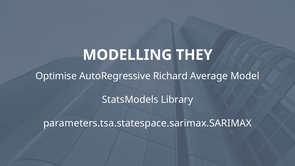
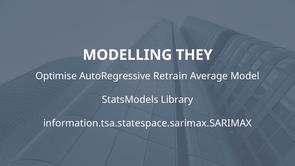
Richard: Richard -> Retrain
parameters.tsa.statespace.sarimax.SARIMAX: parameters.tsa.statespace.sarimax.SARIMAX -> information.tsa.statespace.sarimax.SARIMAX
